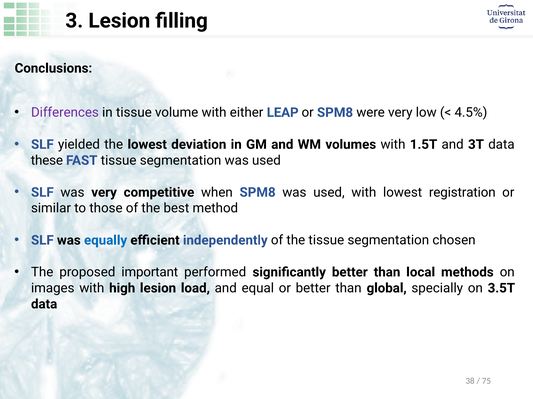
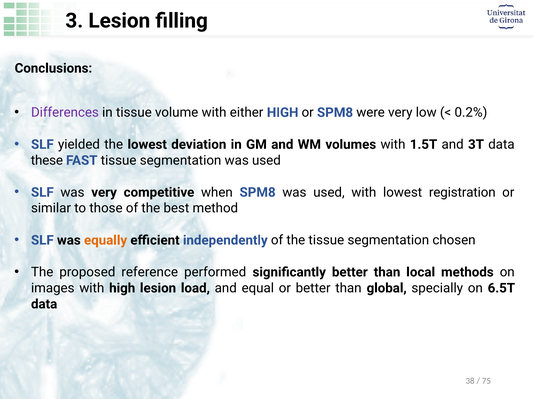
either LEAP: LEAP -> HIGH
4.5%: 4.5% -> 0.2%
equally colour: blue -> orange
important: important -> reference
3.5T: 3.5T -> 6.5T
